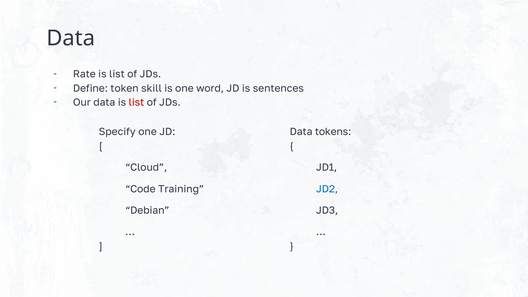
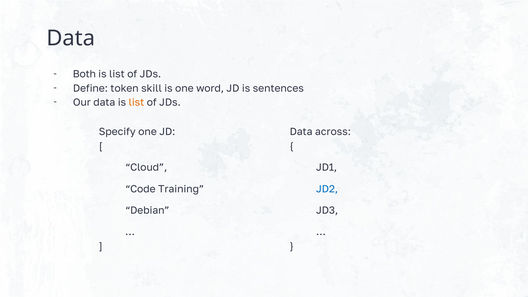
Rate: Rate -> Both
list at (136, 103) colour: red -> orange
tokens: tokens -> across
